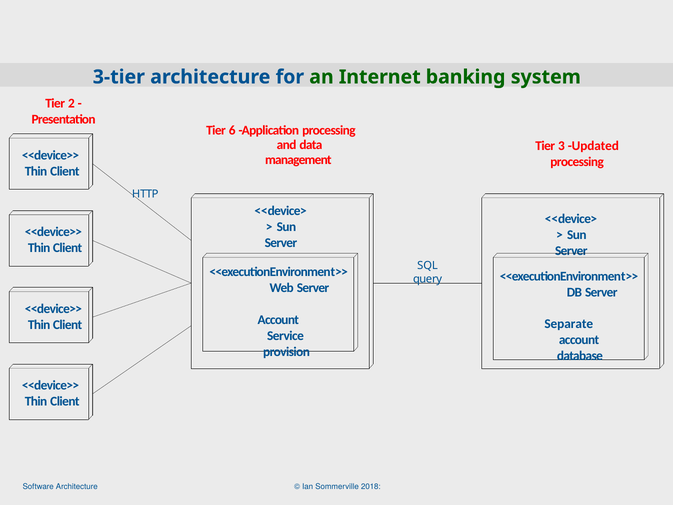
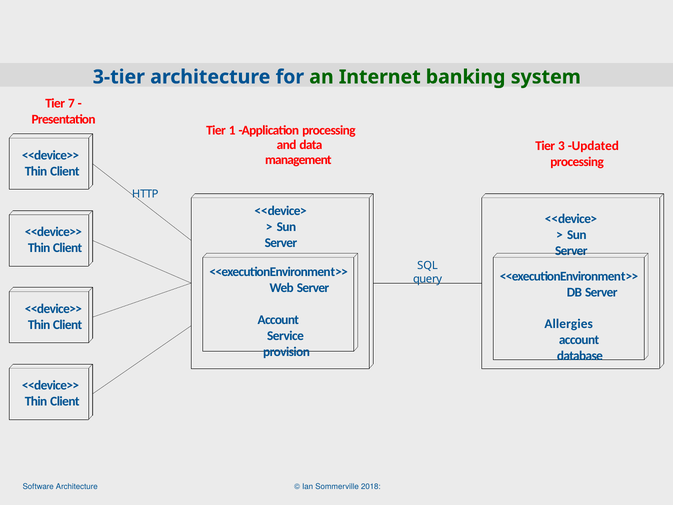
2: 2 -> 7
6: 6 -> 1
Separate: Separate -> Allergies
